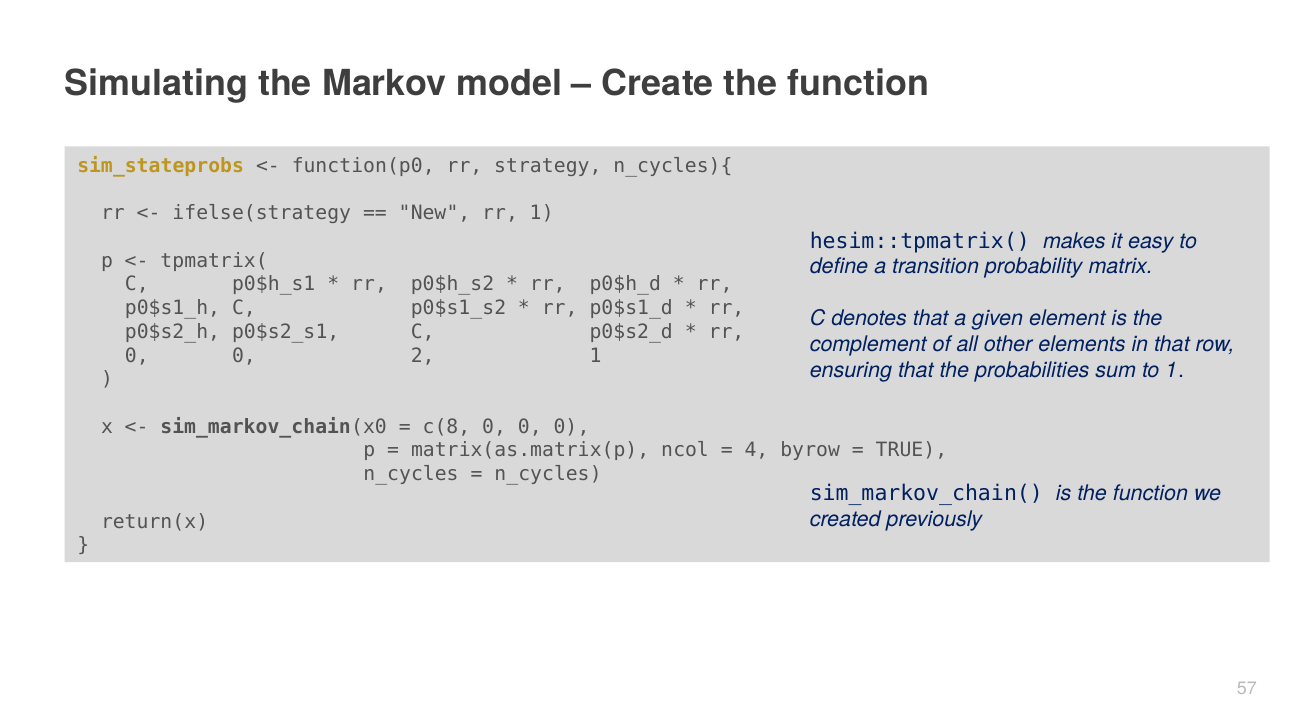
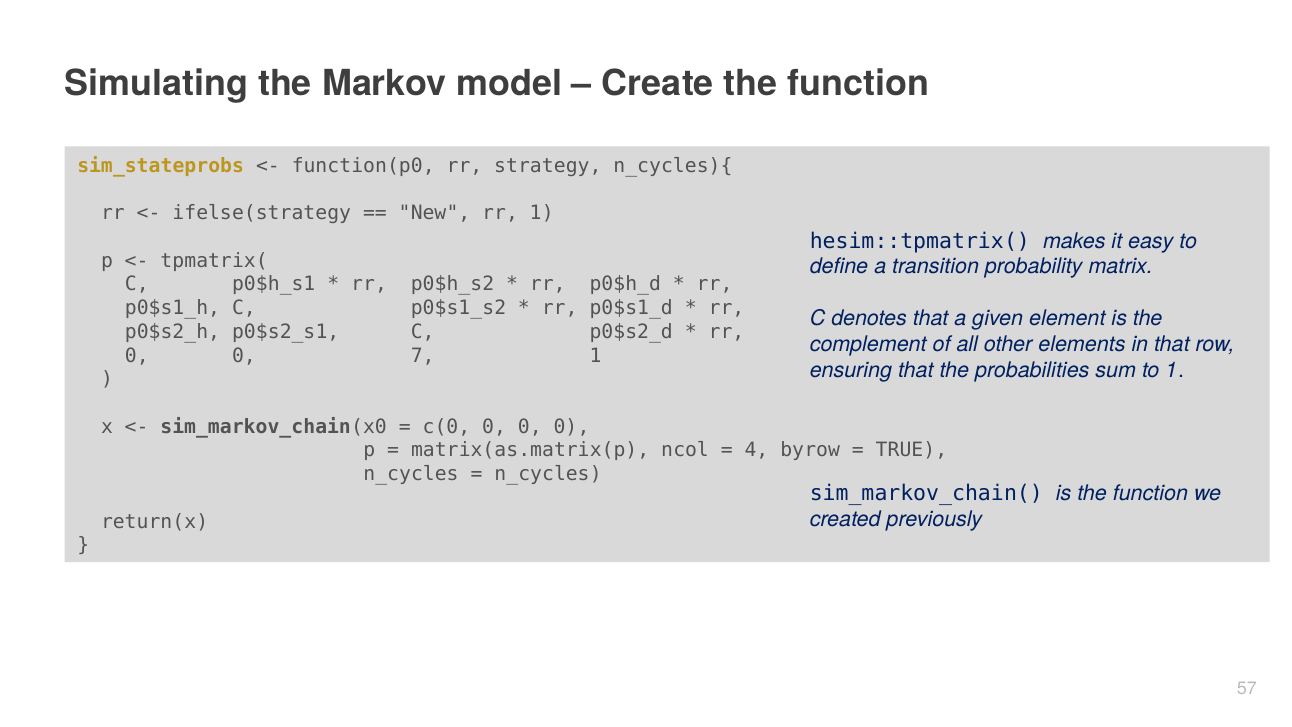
2: 2 -> 7
c(8: c(8 -> c(0
